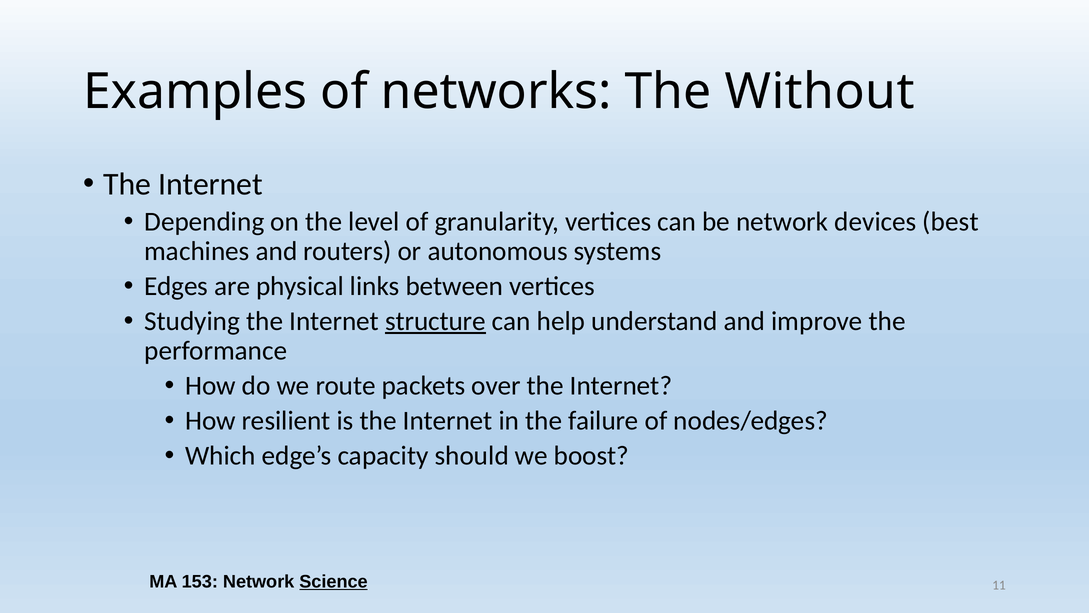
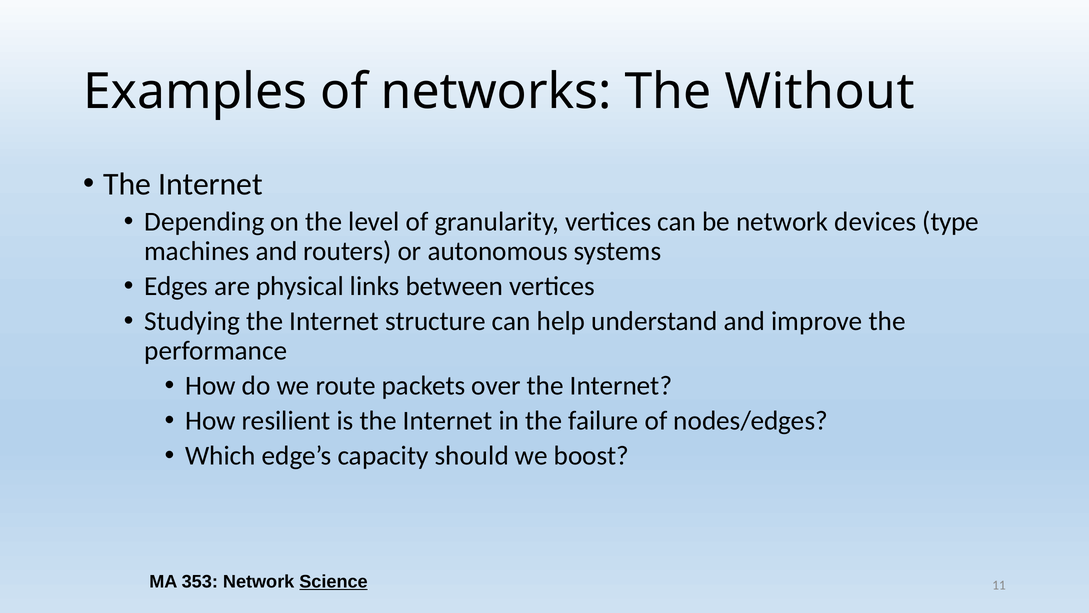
best: best -> type
structure underline: present -> none
153: 153 -> 353
